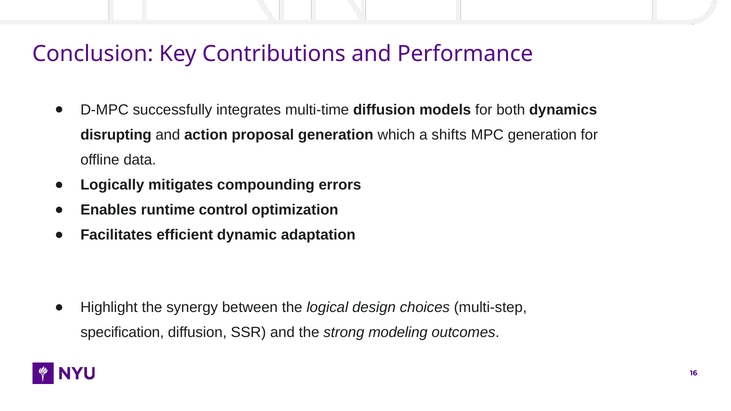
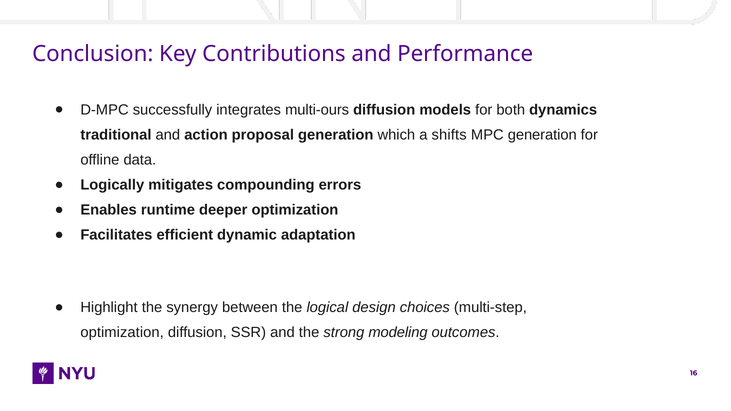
multi-time: multi-time -> multi-ours
disrupting: disrupting -> traditional
control: control -> deeper
specification at (122, 333): specification -> optimization
